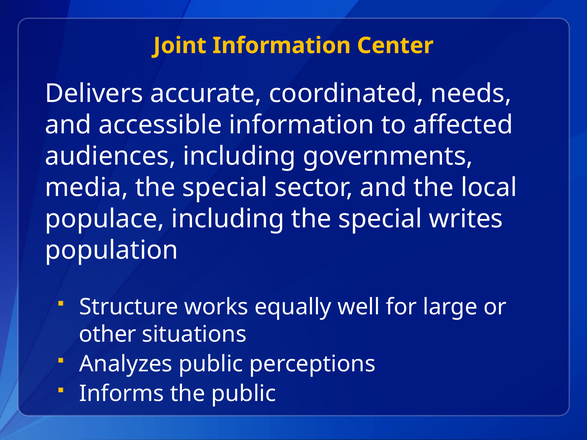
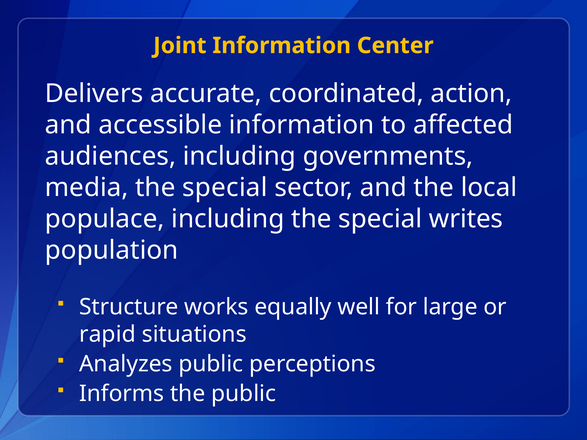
needs: needs -> action
other: other -> rapid
